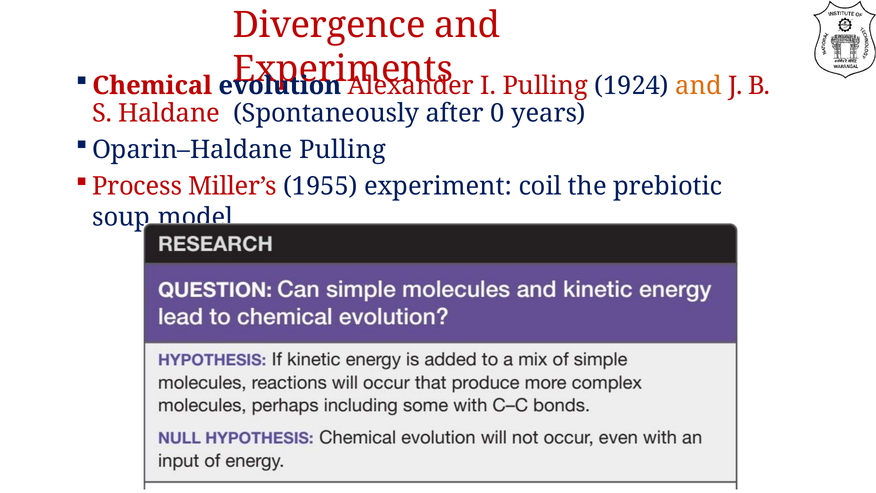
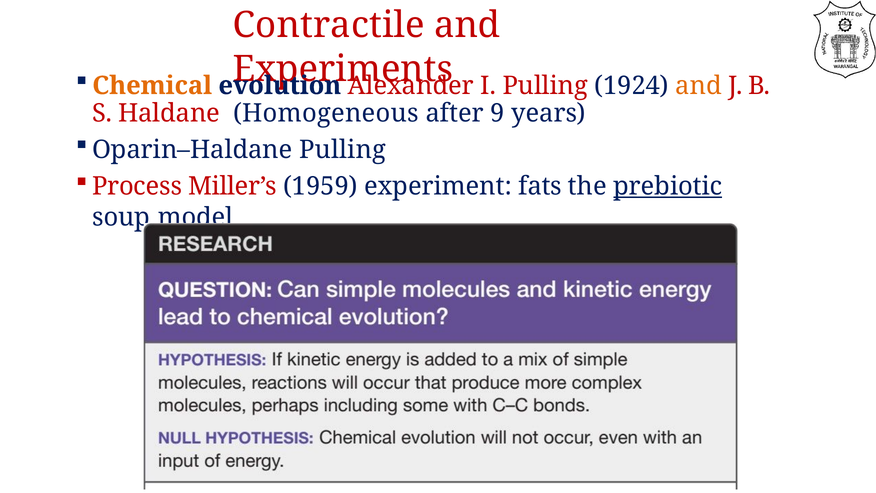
Divergence: Divergence -> Contractile
Chemical colour: red -> orange
Spontaneously: Spontaneously -> Homogeneous
0: 0 -> 9
1955: 1955 -> 1959
coil: coil -> fats
prebiotic underline: none -> present
